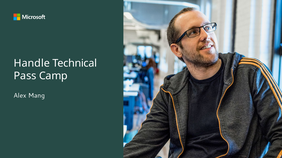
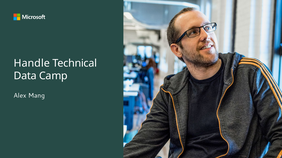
Pass: Pass -> Data
